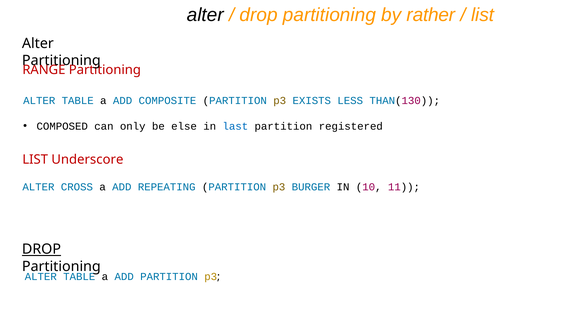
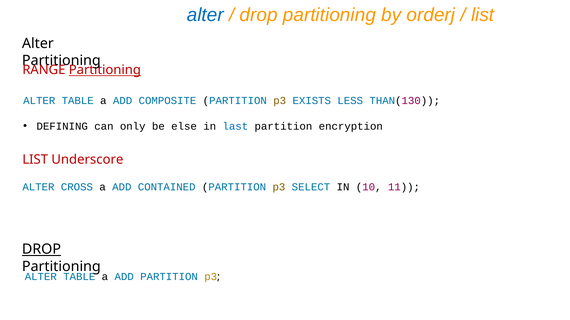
alter at (205, 15) colour: black -> blue
rather: rather -> orderj
Partitioning at (105, 70) underline: none -> present
COMPOSED: COMPOSED -> DEFINING
registered: registered -> encryption
REPEATING: REPEATING -> CONTAINED
BURGER: BURGER -> SELECT
